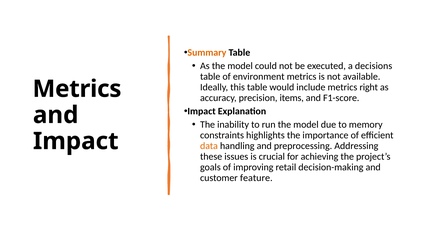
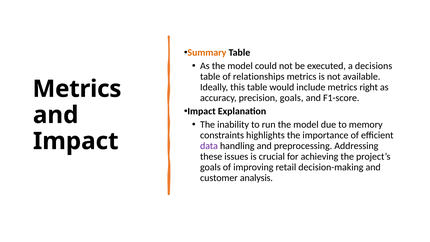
environment: environment -> relationships
precision items: items -> goals
data colour: orange -> purple
feature: feature -> analysis
